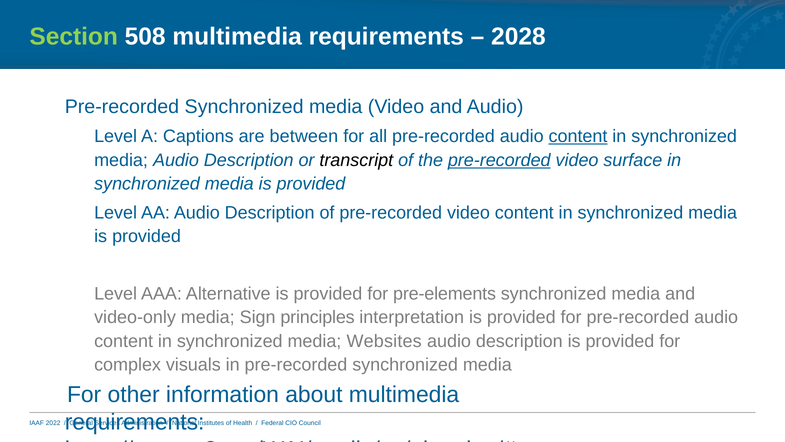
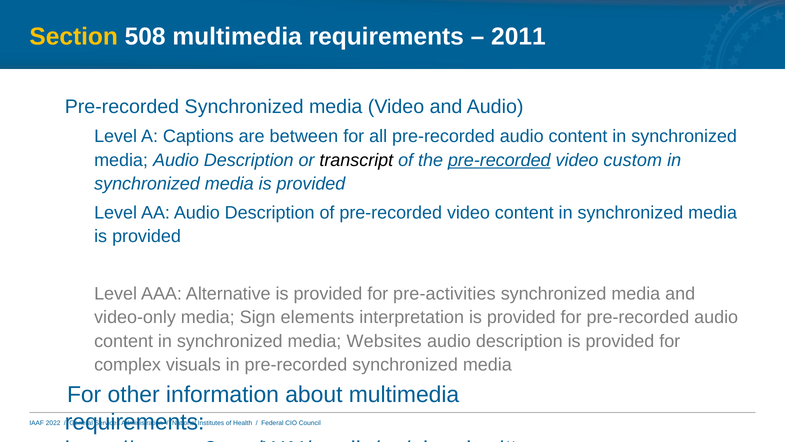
Section colour: light green -> yellow
2028: 2028 -> 2011
content at (578, 136) underline: present -> none
surface: surface -> custom
pre-elements: pre-elements -> pre-activities
principles: principles -> elements
